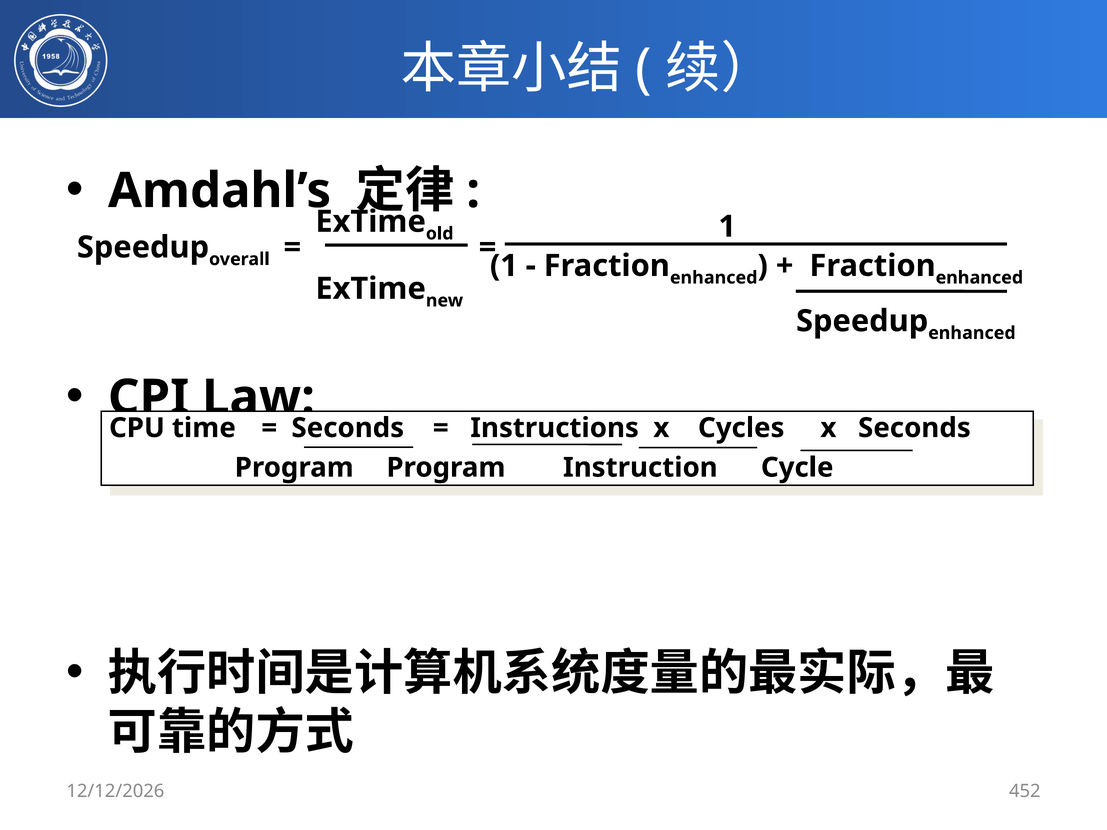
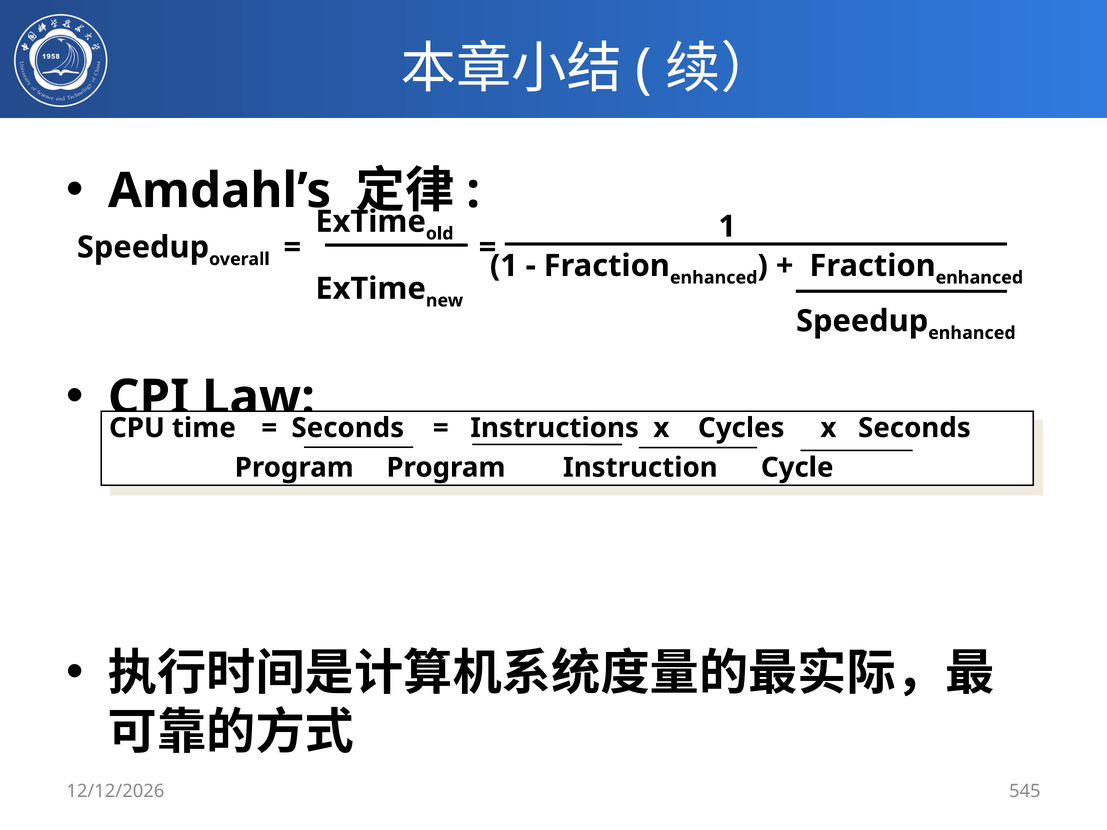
452: 452 -> 545
